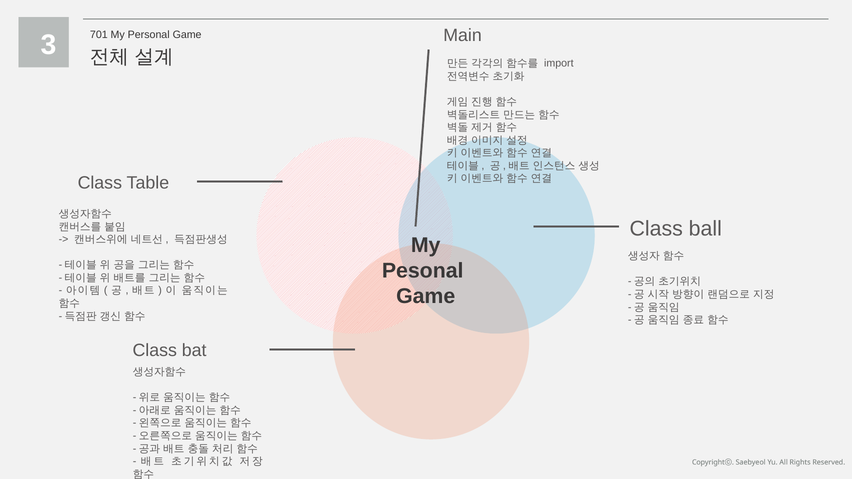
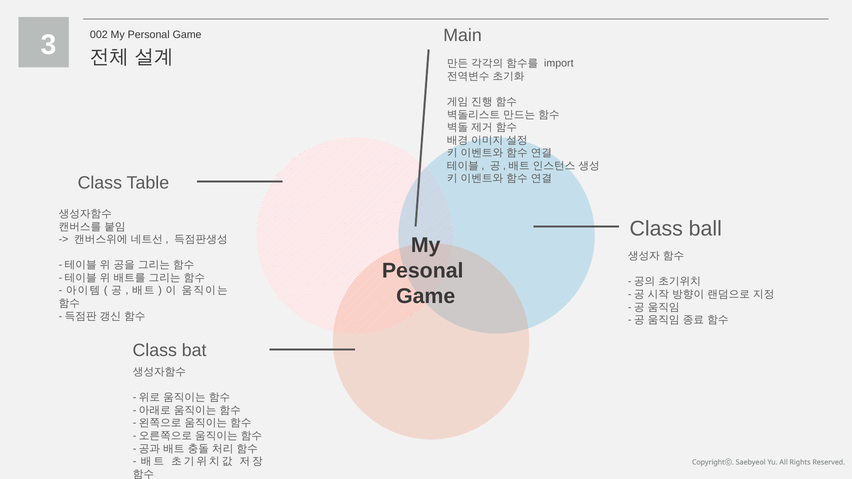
701: 701 -> 002
